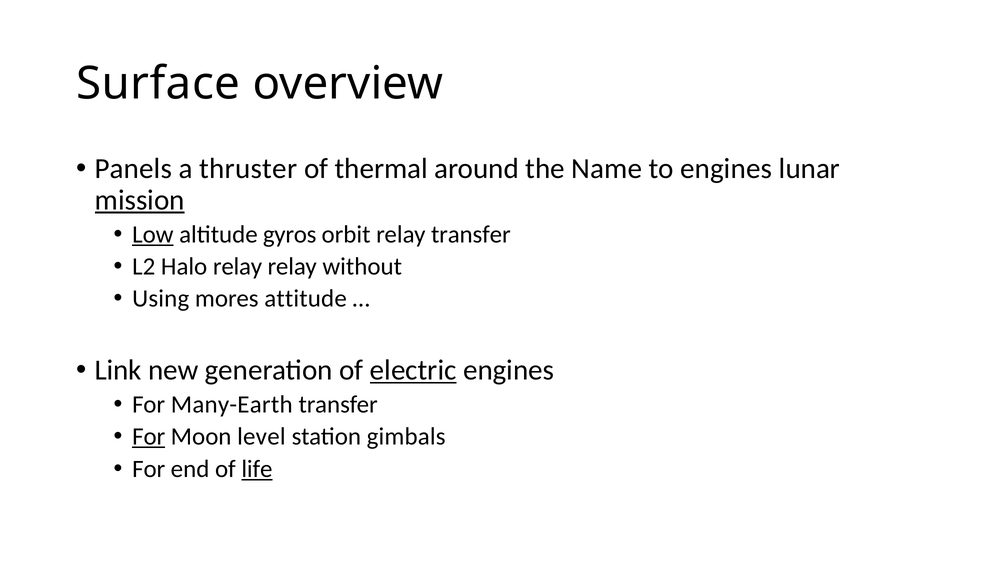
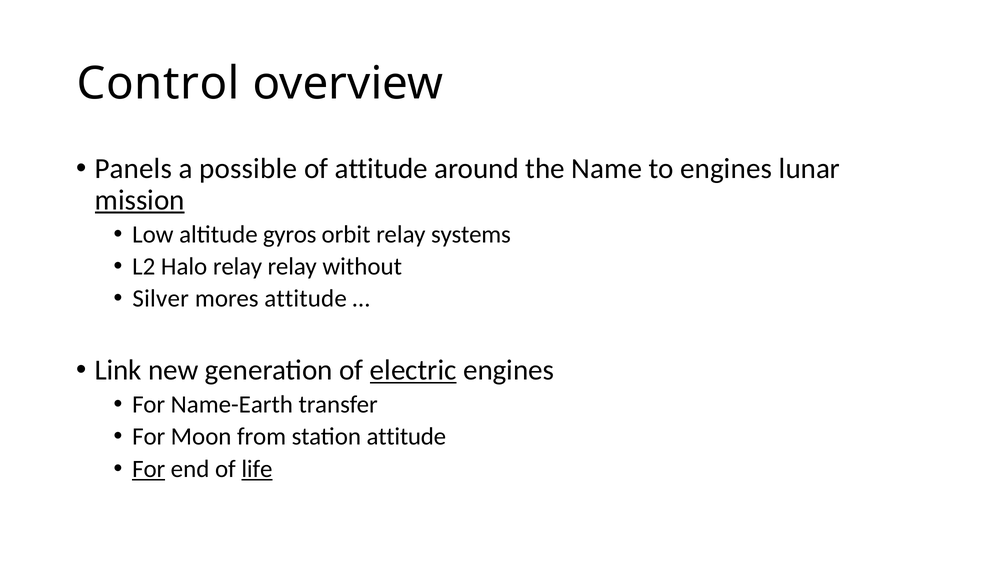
Surface: Surface -> Control
thruster: thruster -> possible
of thermal: thermal -> attitude
Low underline: present -> none
relay transfer: transfer -> systems
Using: Using -> Silver
Many-Earth: Many-Earth -> Name-Earth
For at (149, 437) underline: present -> none
level: level -> from
station gimbals: gimbals -> attitude
For at (149, 469) underline: none -> present
